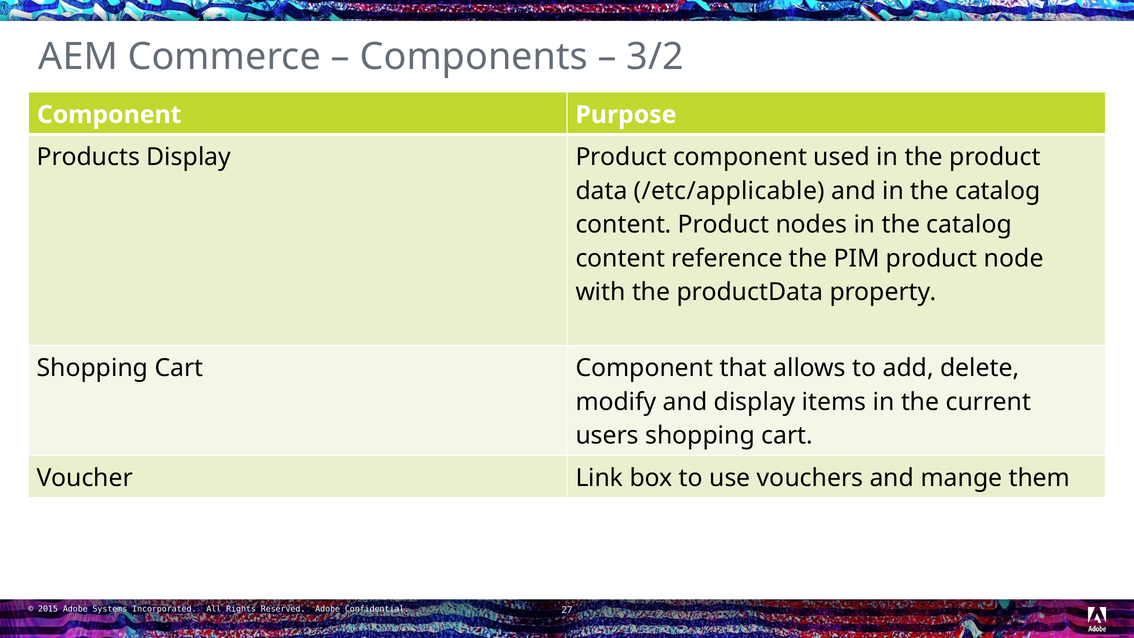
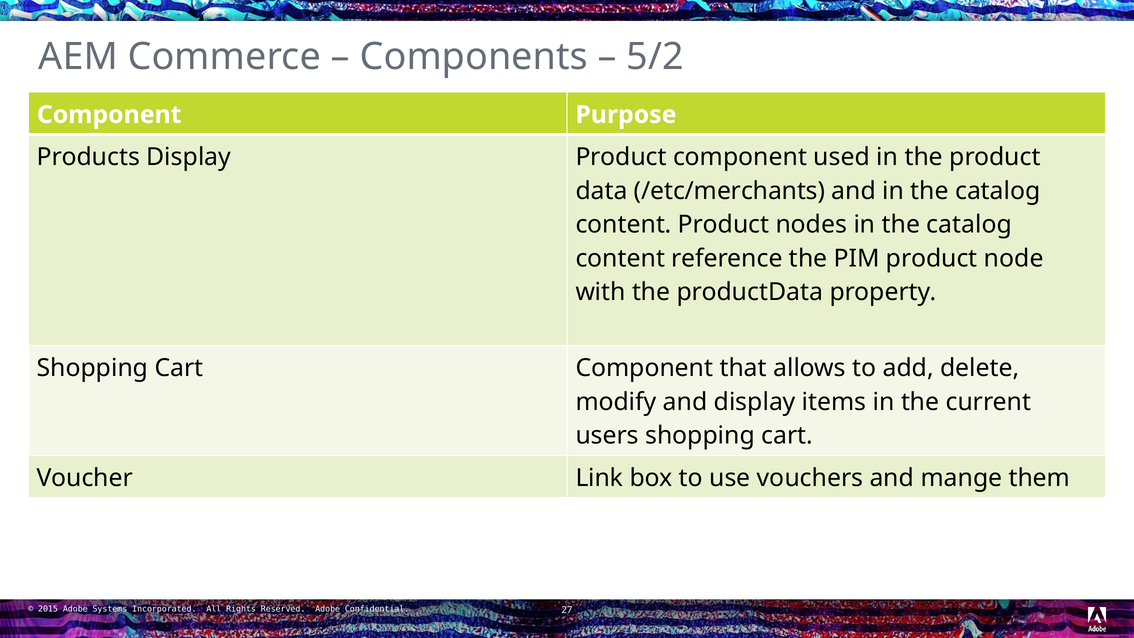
3/2: 3/2 -> 5/2
/etc/applicable: /etc/applicable -> /etc/merchants
